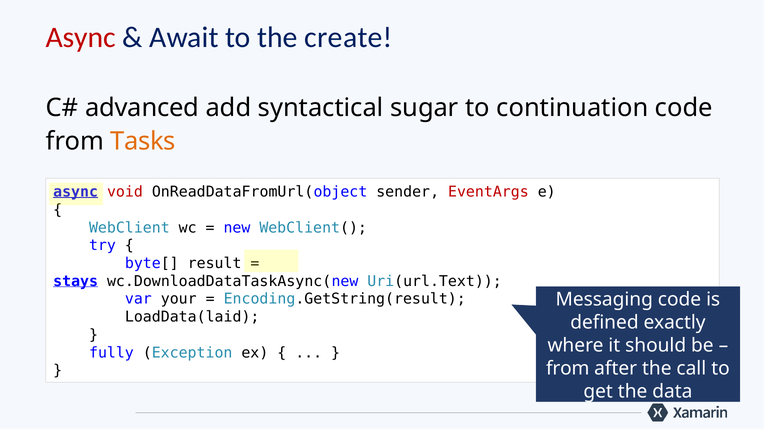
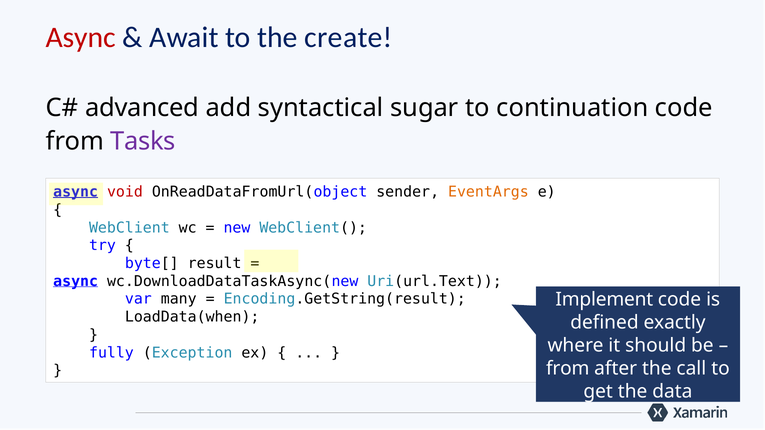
Tasks colour: orange -> purple
EventArgs colour: red -> orange
stays at (76, 281): stays -> async
your: your -> many
Messaging: Messaging -> Implement
LoadData(laid: LoadData(laid -> LoadData(when
